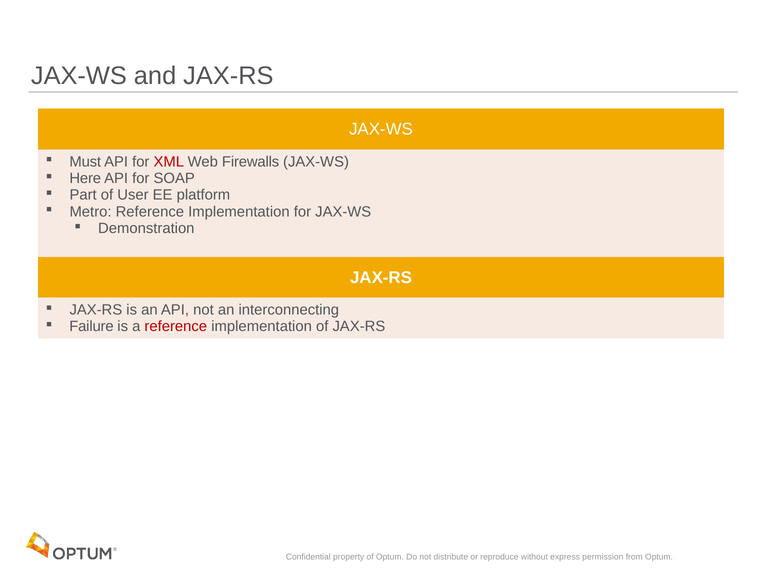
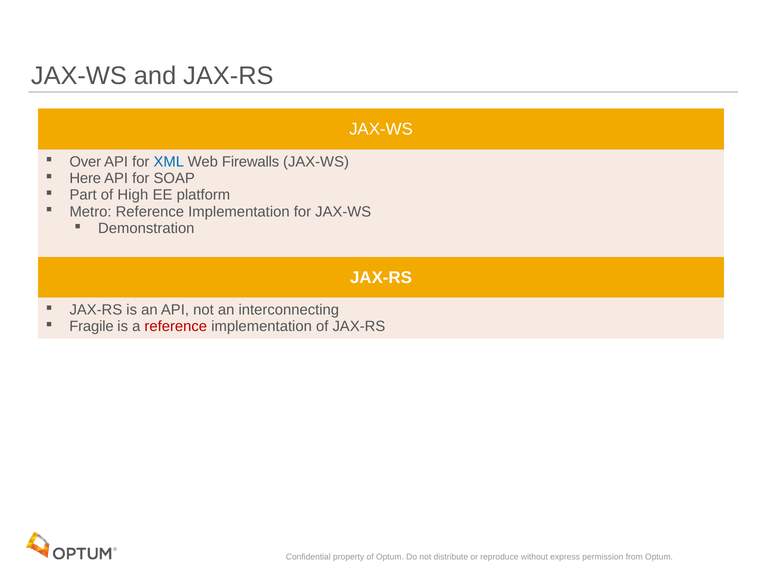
Must: Must -> Over
XML colour: red -> blue
User: User -> High
Failure: Failure -> Fragile
